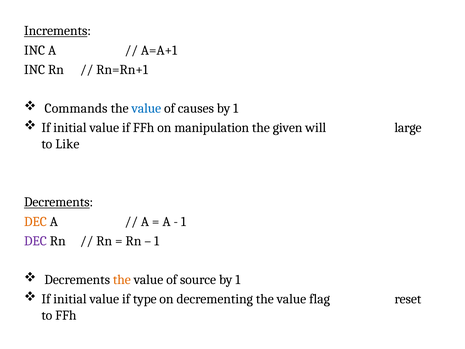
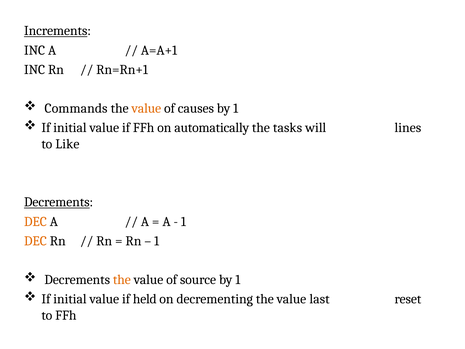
value at (146, 108) colour: blue -> orange
manipulation: manipulation -> automatically
given: given -> tasks
large: large -> lines
DEC at (35, 241) colour: purple -> orange
type: type -> held
flag: flag -> last
